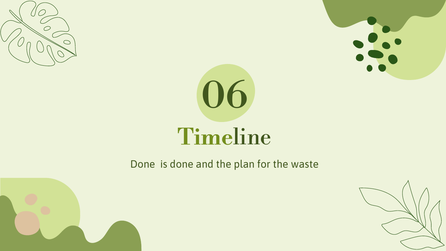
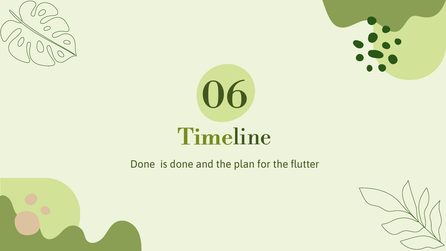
waste: waste -> flutter
